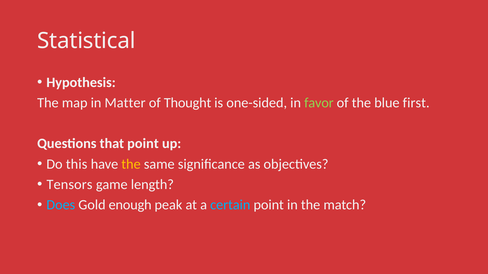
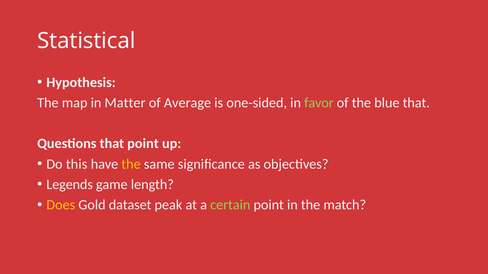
Thought: Thought -> Average
blue first: first -> that
Tensors: Tensors -> Legends
Does colour: light blue -> yellow
enough: enough -> dataset
certain colour: light blue -> light green
